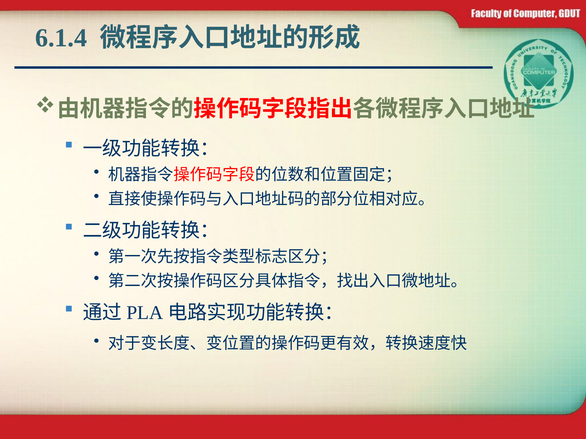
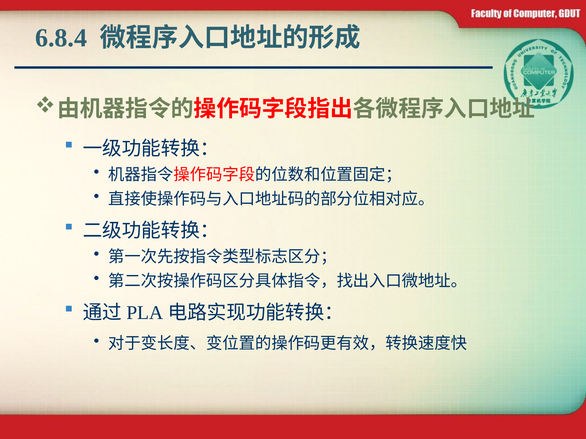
6.1.4: 6.1.4 -> 6.8.4
